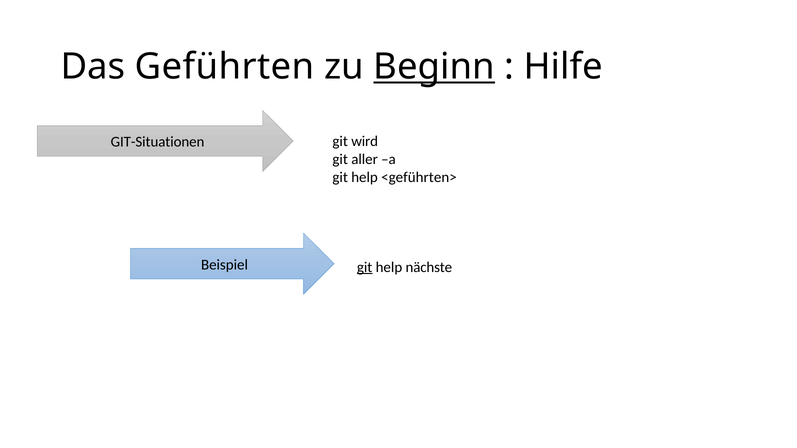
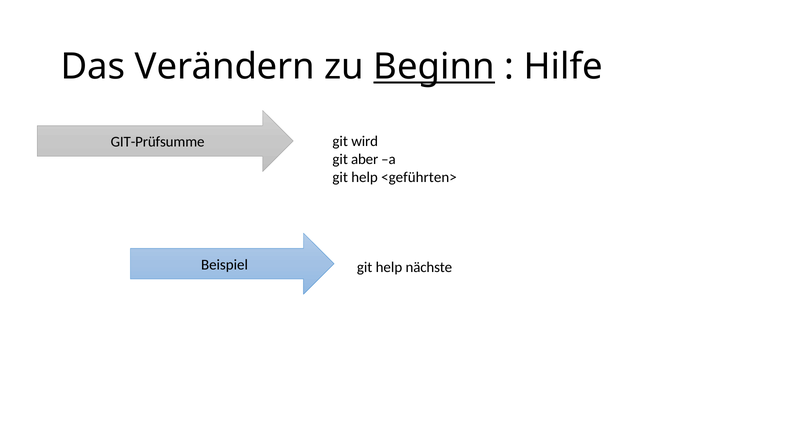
Geführten: Geführten -> Verändern
GIT-Situationen: GIT-Situationen -> GIT-Prüfsumme
aller: aller -> aber
git at (365, 267) underline: present -> none
